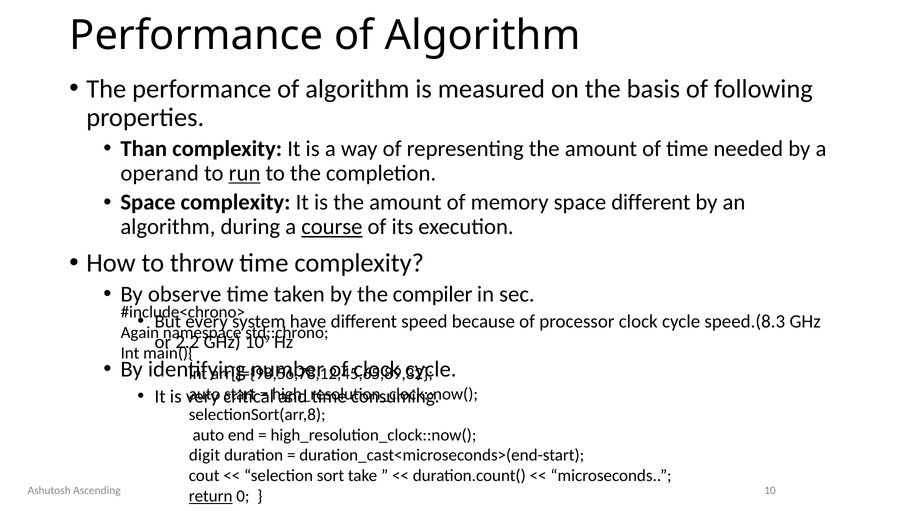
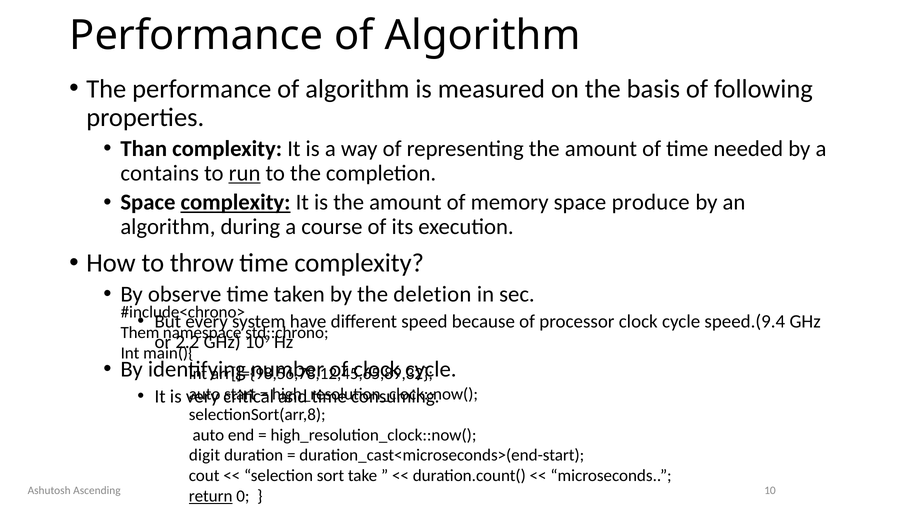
operand: operand -> contains
complexity at (236, 203) underline: none -> present
space different: different -> produce
course underline: present -> none
compiler: compiler -> deletion
speed.(8.3: speed.(8.3 -> speed.(9.4
Again: Again -> Them
